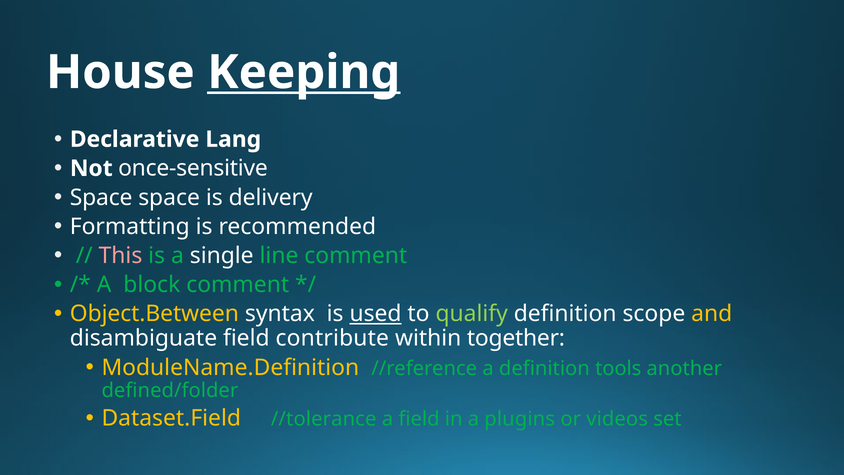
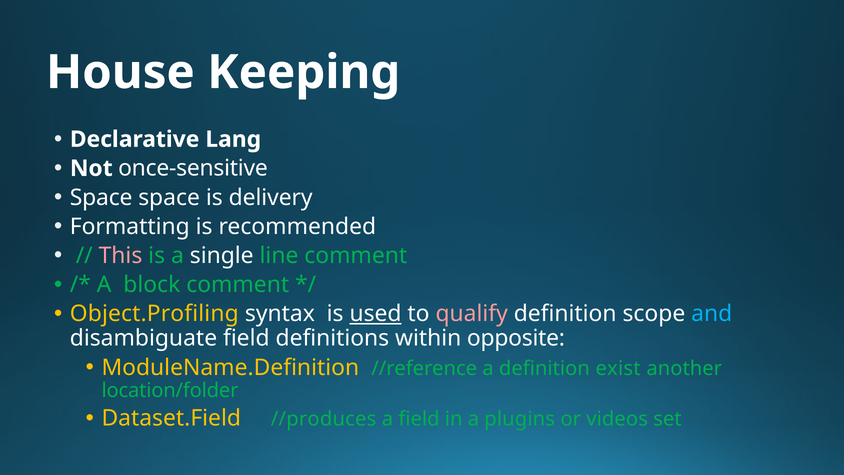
Keeping underline: present -> none
Object.Between: Object.Between -> Object.Profiling
qualify colour: light green -> pink
and colour: yellow -> light blue
contribute: contribute -> definitions
together: together -> opposite
tools: tools -> exist
defined/folder: defined/folder -> location/folder
//tolerance: //tolerance -> //produces
